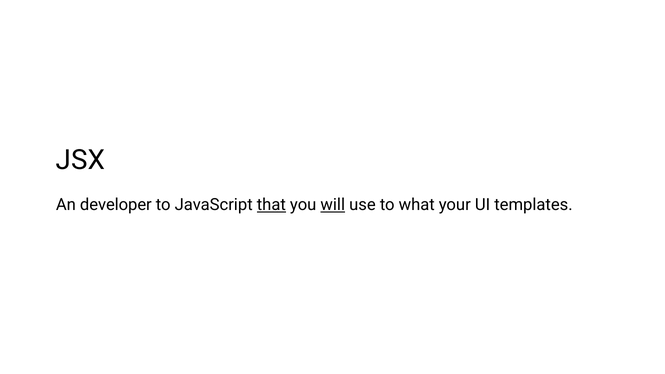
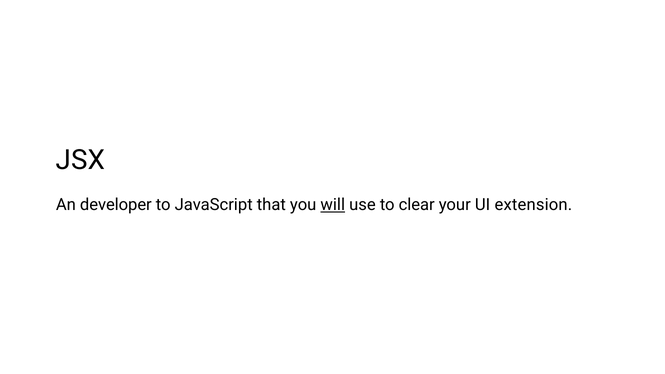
that underline: present -> none
what: what -> clear
templates: templates -> extension
